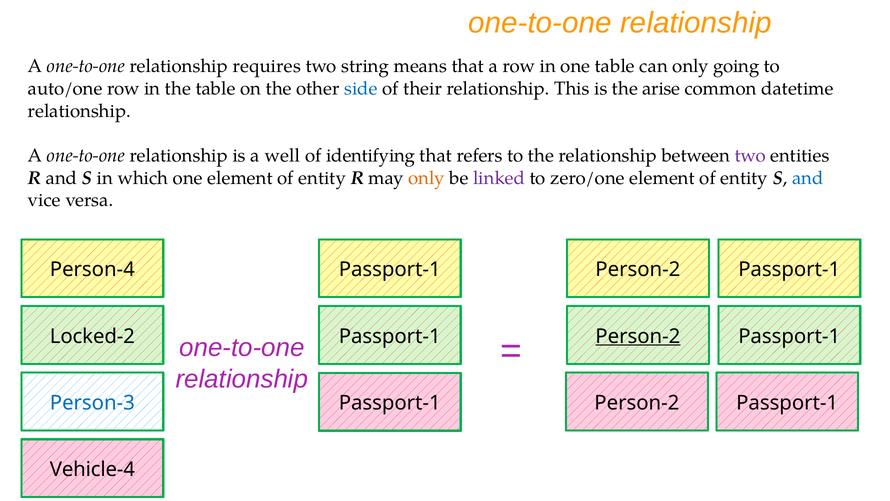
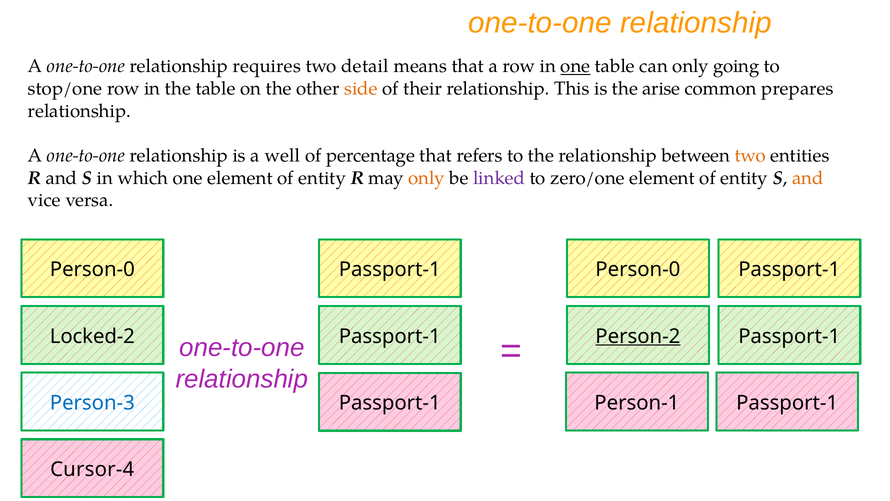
string: string -> detail
one at (575, 66) underline: none -> present
auto/one: auto/one -> stop/one
side colour: blue -> orange
datetime: datetime -> prepares
identifying: identifying -> percentage
two at (750, 156) colour: purple -> orange
and at (808, 178) colour: blue -> orange
Person-4 at (92, 269): Person-4 -> Person-0
Person-2 at (638, 269): Person-2 -> Person-0
Person-2 at (637, 403): Person-2 -> Person-1
Vehicle-4: Vehicle-4 -> Cursor-4
